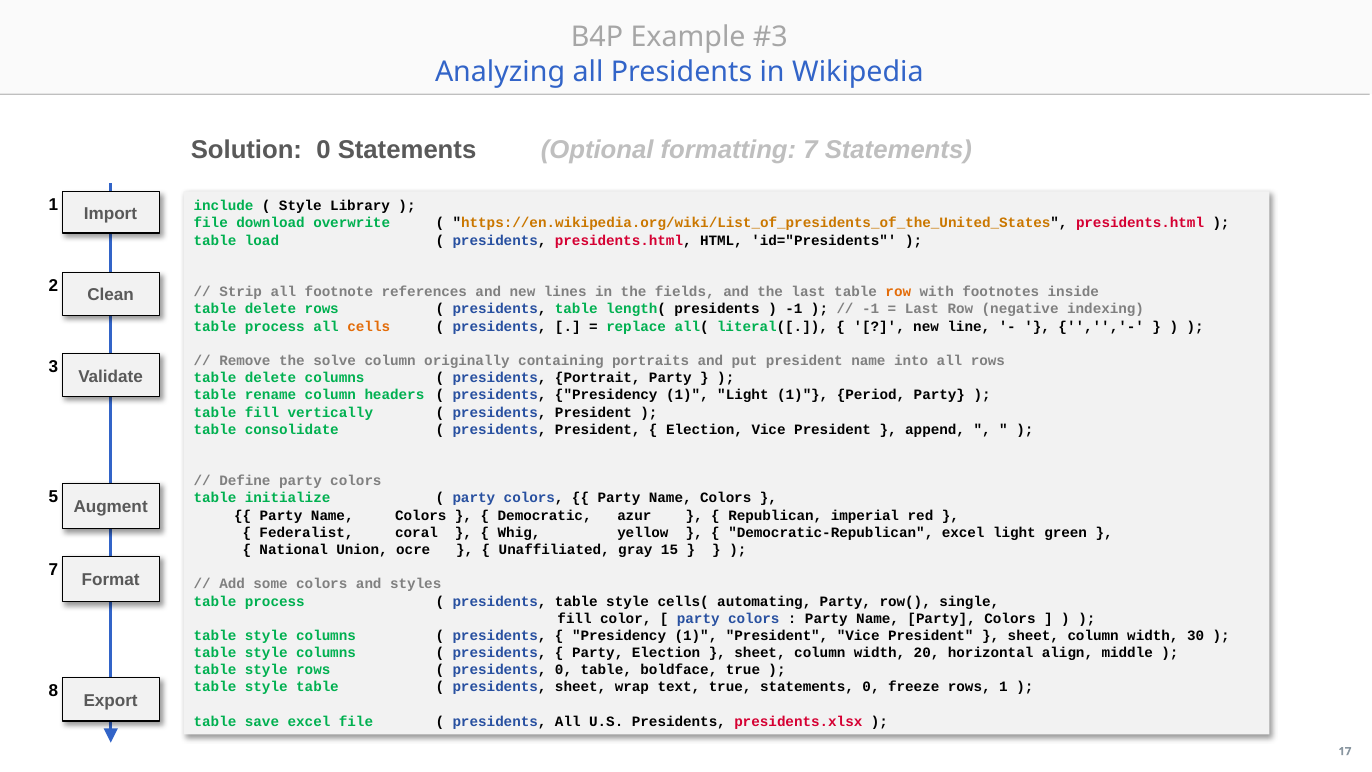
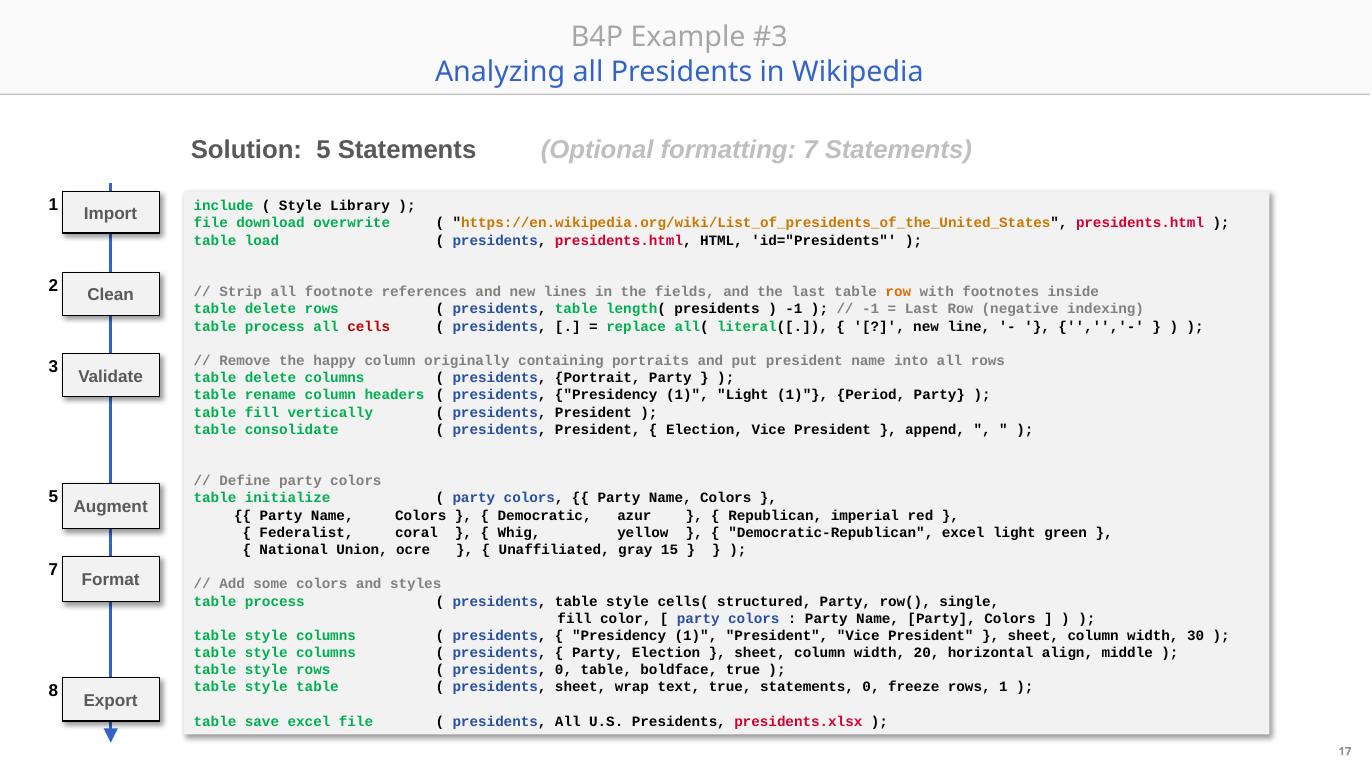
Solution 0: 0 -> 5
cells colour: orange -> red
solve: solve -> happy
automating: automating -> structured
